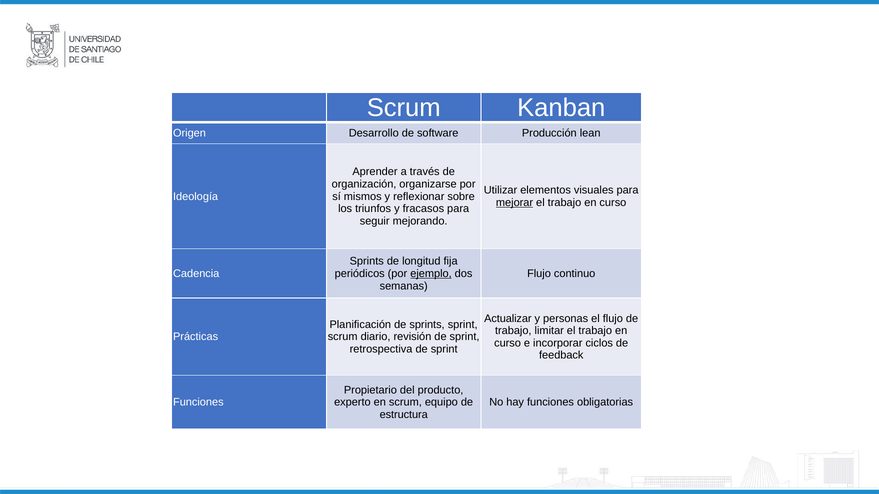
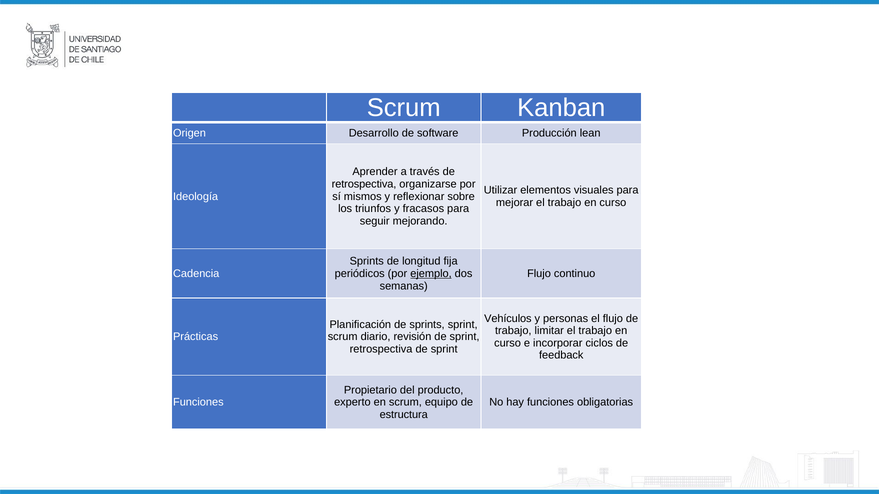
organización at (364, 184): organización -> retrospectiva
mejorar underline: present -> none
Actualizar: Actualizar -> Vehículos
